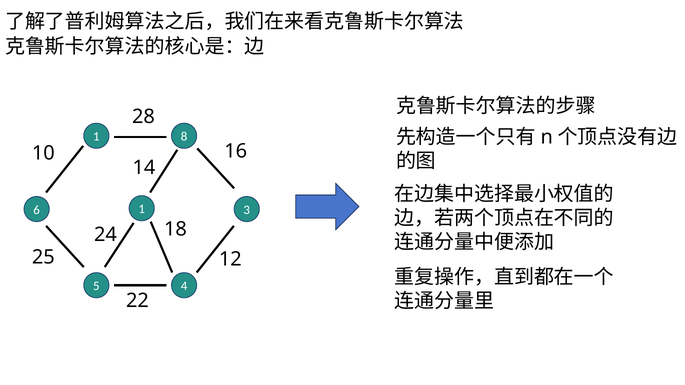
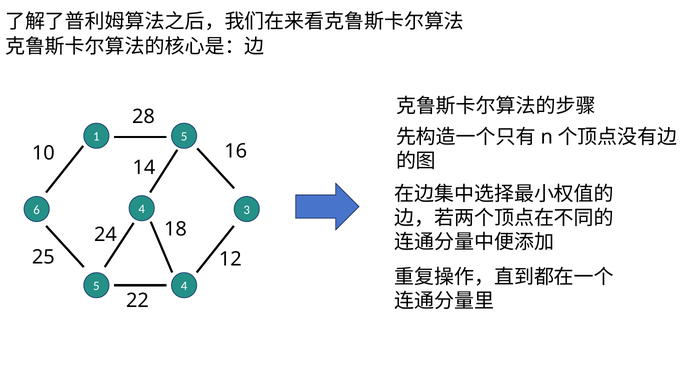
1 8: 8 -> 5
6 1: 1 -> 4
